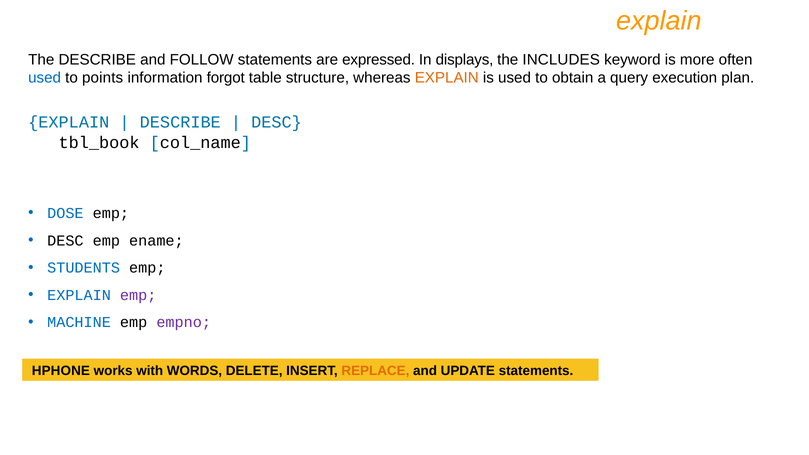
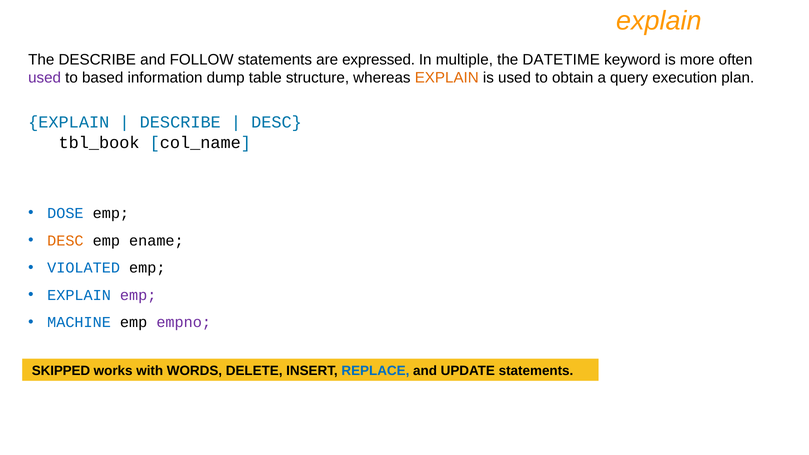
displays: displays -> multiple
INCLUDES: INCLUDES -> DATETIME
used at (45, 78) colour: blue -> purple
points: points -> based
forgot: forgot -> dump
DESC at (65, 241) colour: black -> orange
STUDENTS: STUDENTS -> VIOLATED
HPHONE: HPHONE -> SKIPPED
REPLACE colour: orange -> blue
